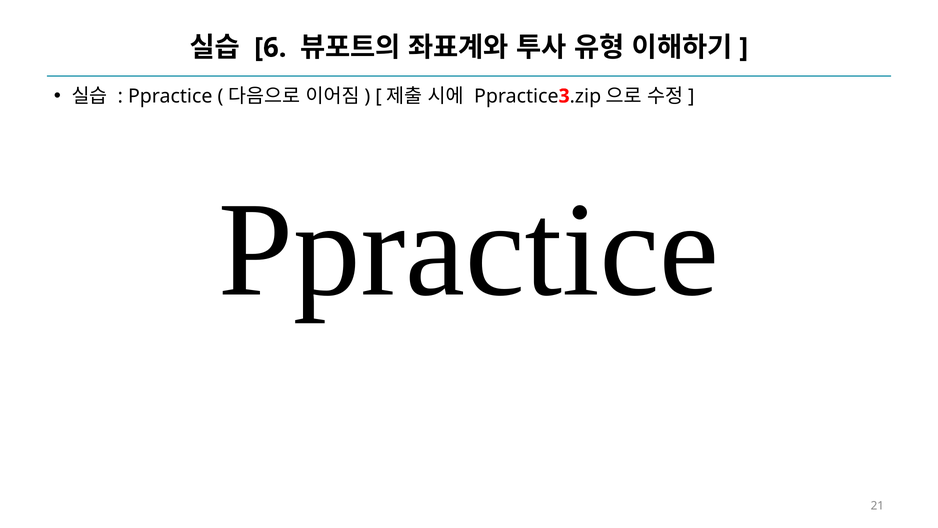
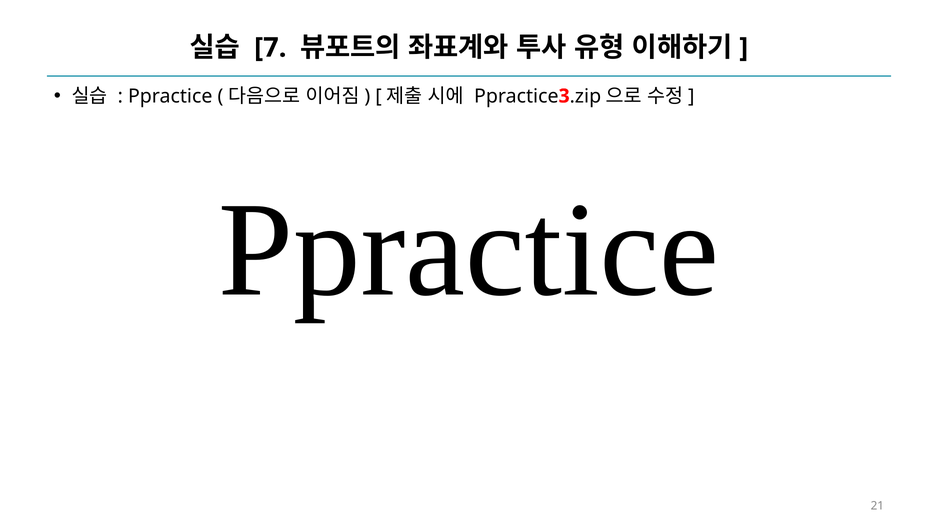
6: 6 -> 7
